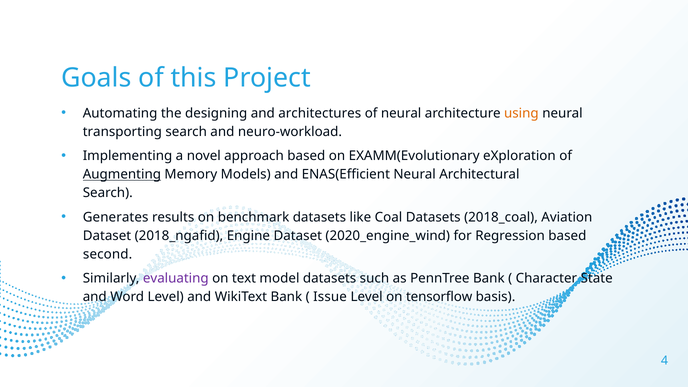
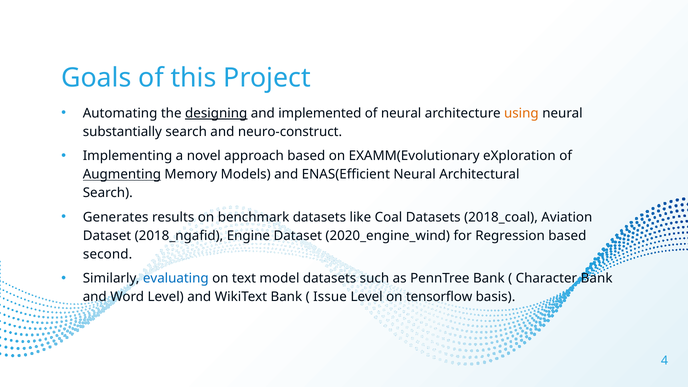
designing underline: none -> present
architectures: architectures -> implemented
transporting: transporting -> substantially
neuro-workload: neuro-workload -> neuro-construct
evaluating colour: purple -> blue
Character State: State -> Bank
